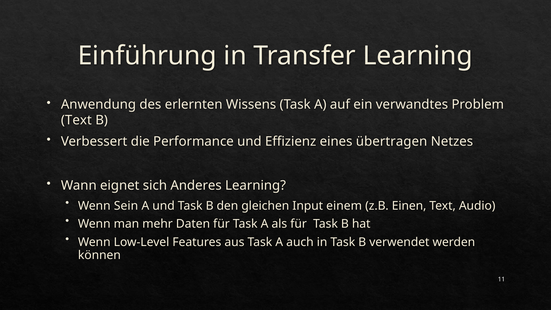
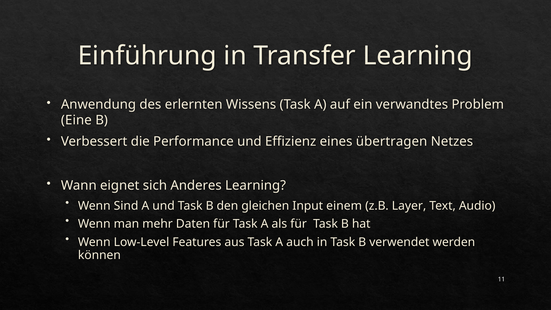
Text at (76, 120): Text -> Eine
Sein: Sein -> Sind
Einen: Einen -> Layer
